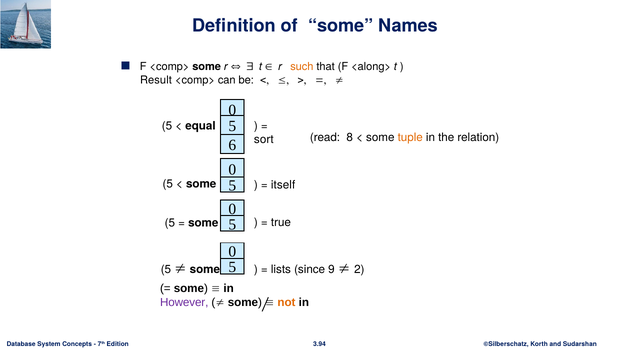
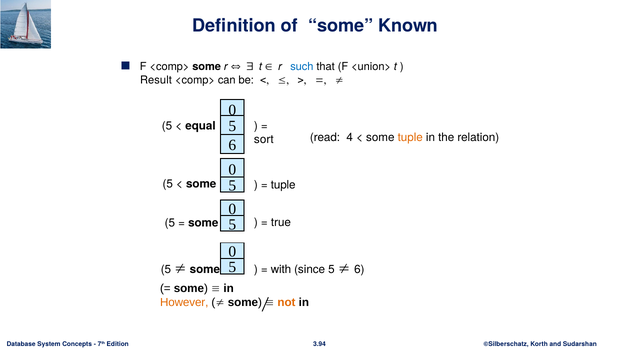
Names: Names -> Known
such colour: orange -> blue
<along>: <along> -> <union>
8: 8 -> 4
itself at (283, 185): itself -> tuple
lists: lists -> with
since 9: 9 -> 5
2 at (359, 269): 2 -> 6
However colour: purple -> orange
